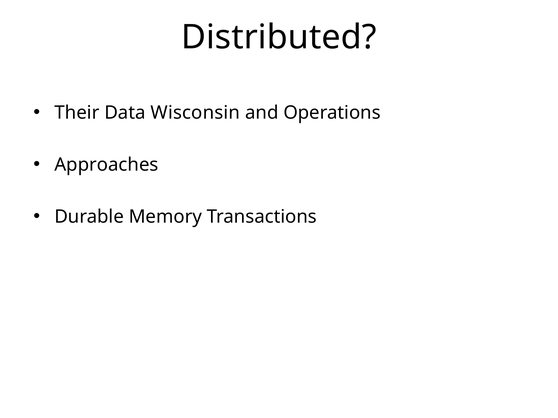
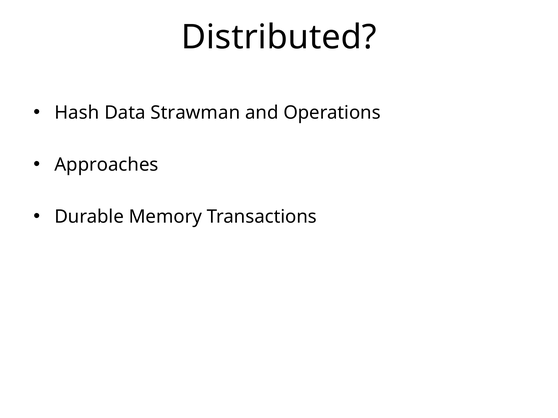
Their: Their -> Hash
Wisconsin: Wisconsin -> Strawman
